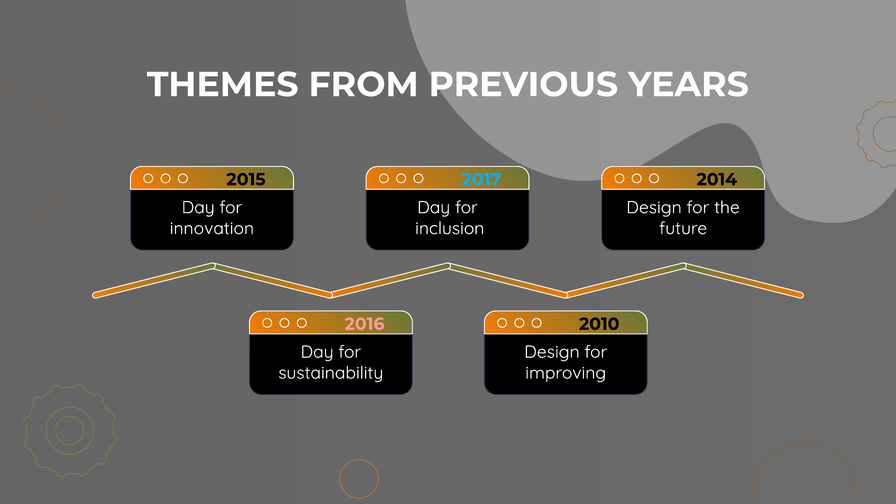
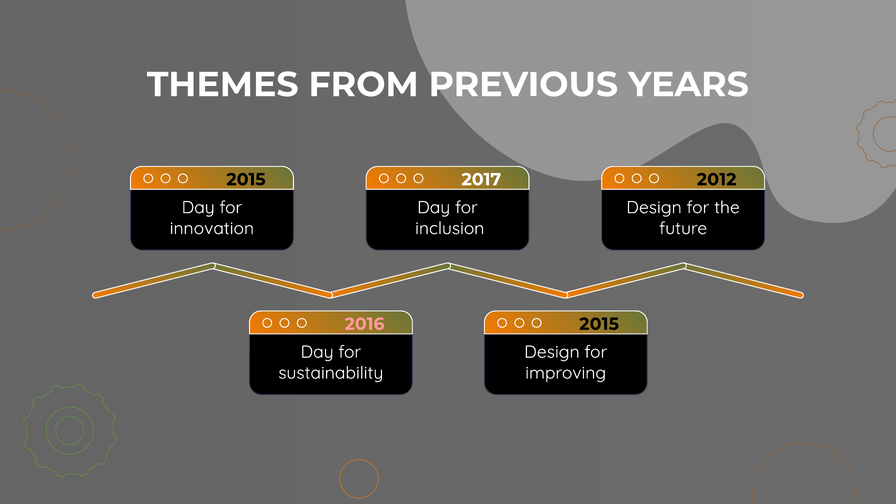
2017 colour: light blue -> white
2014: 2014 -> 2012
2010 at (599, 324): 2010 -> 2015
